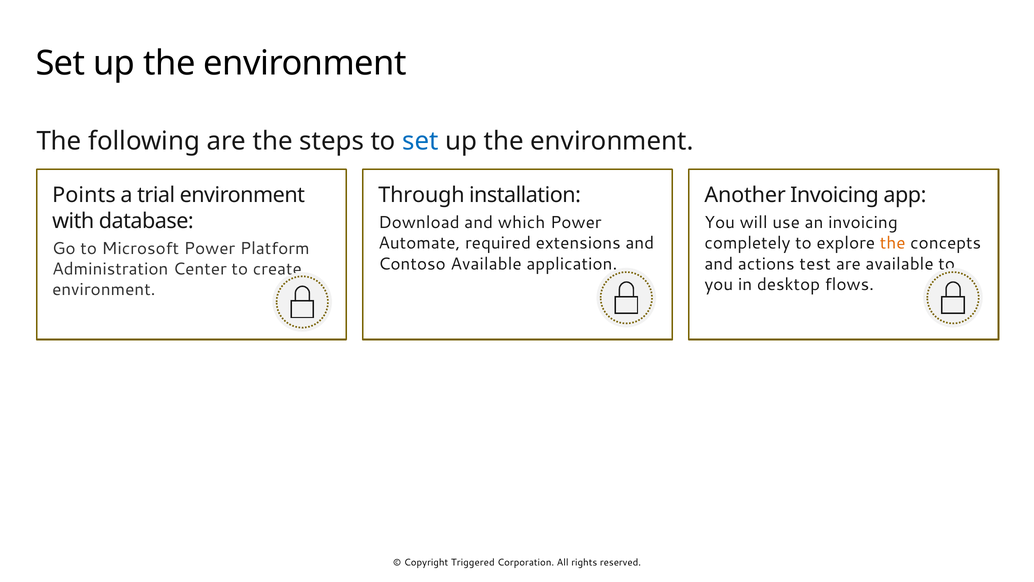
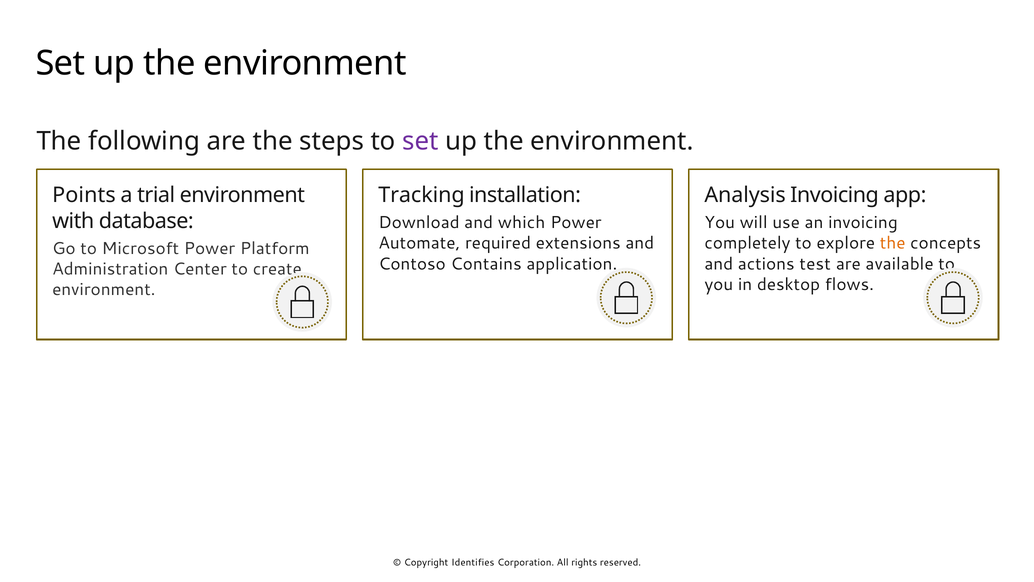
set at (420, 141) colour: blue -> purple
Through: Through -> Tracking
Another: Another -> Analysis
Contoso Available: Available -> Contains
Triggered: Triggered -> Identifies
